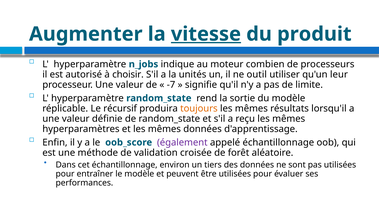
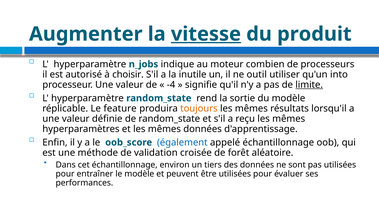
unités: unités -> inutile
leur: leur -> into
-7: -7 -> -4
limite underline: none -> present
récursif: récursif -> feature
également colour: purple -> blue
